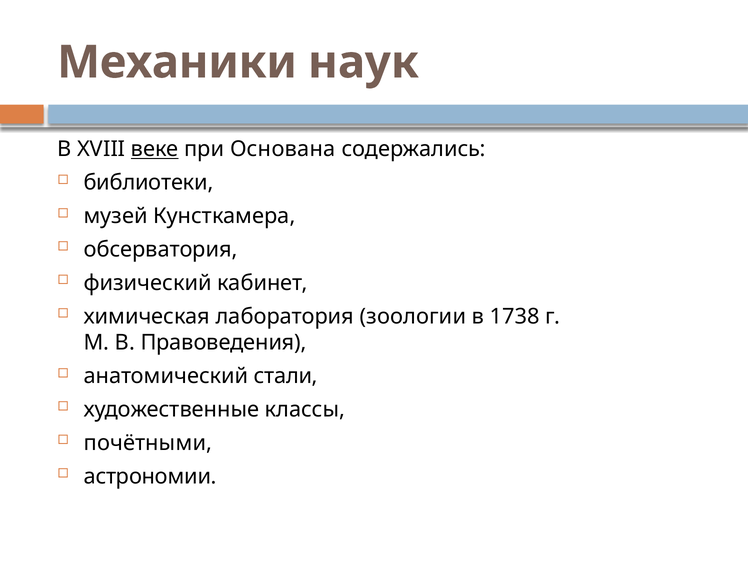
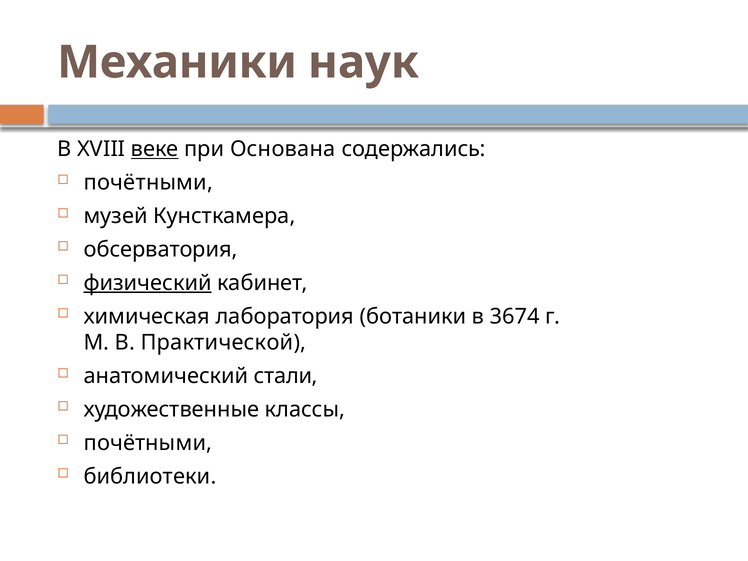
библиотеки at (149, 183): библиотеки -> почётными
физический underline: none -> present
зоологии: зоологии -> ботаники
1738: 1738 -> 3674
Правоведения: Правоведения -> Практической
астрономии: астрономии -> библиотеки
